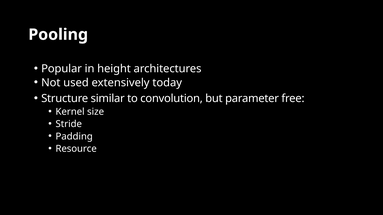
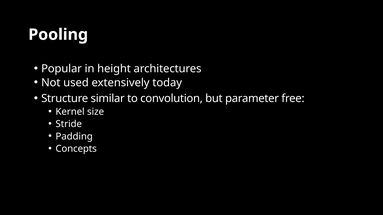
Resource: Resource -> Concepts
